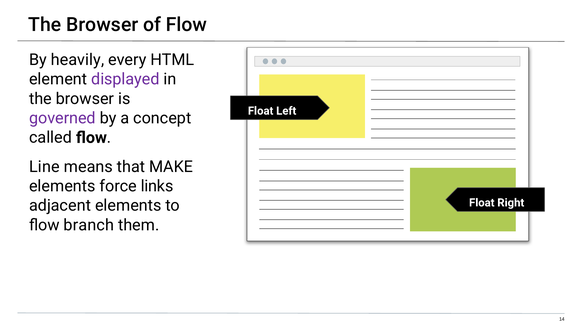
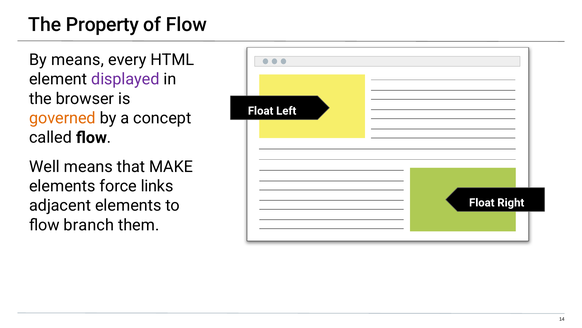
Browser at (102, 25): Browser -> Property
By heavily: heavily -> means
governed colour: purple -> orange
Line: Line -> Well
